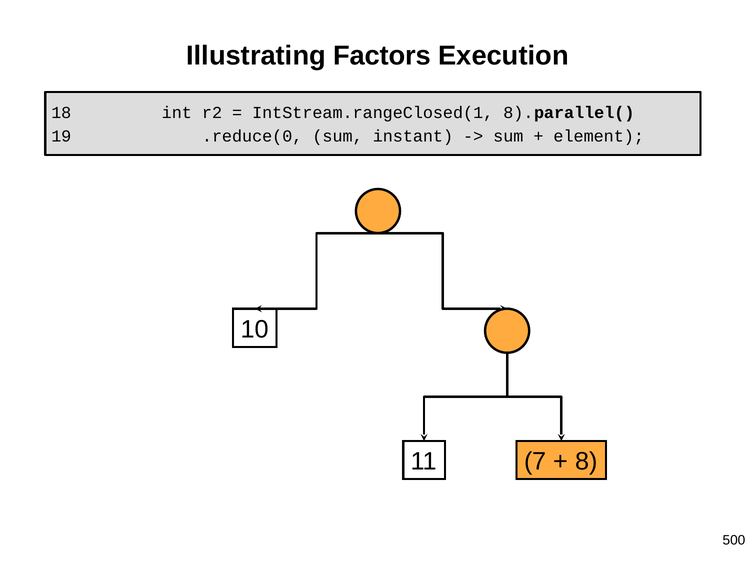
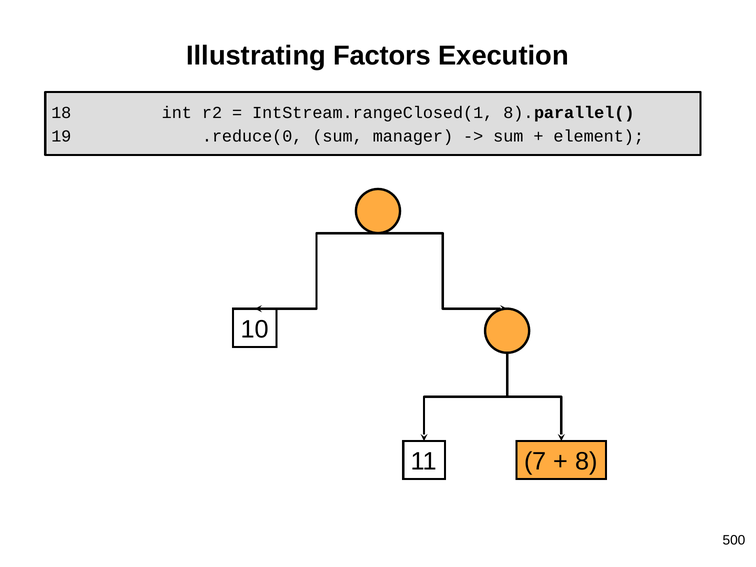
instant: instant -> manager
